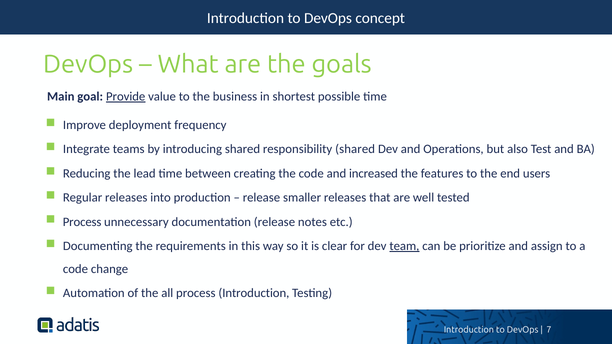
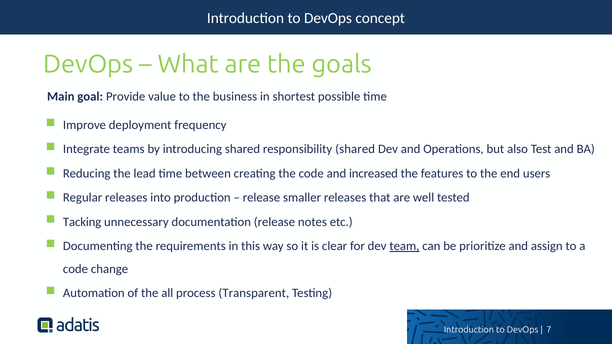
Provide underline: present -> none
Process at (82, 222): Process -> Tacking
process Introduction: Introduction -> Transparent
